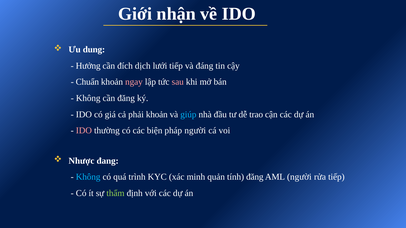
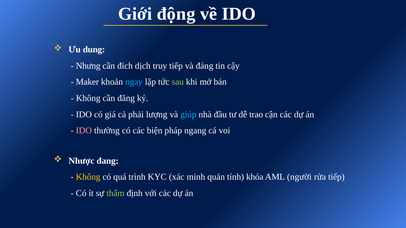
nhận: nhận -> động
Hưởng: Hưởng -> Nhưng
lưới: lưới -> truy
Chuẩn: Chuẩn -> Maker
ngay colour: pink -> light blue
sau colour: pink -> light green
phải khoản: khoản -> lượng
pháp người: người -> ngang
Không at (88, 177) colour: light blue -> yellow
tính đăng: đăng -> khóa
